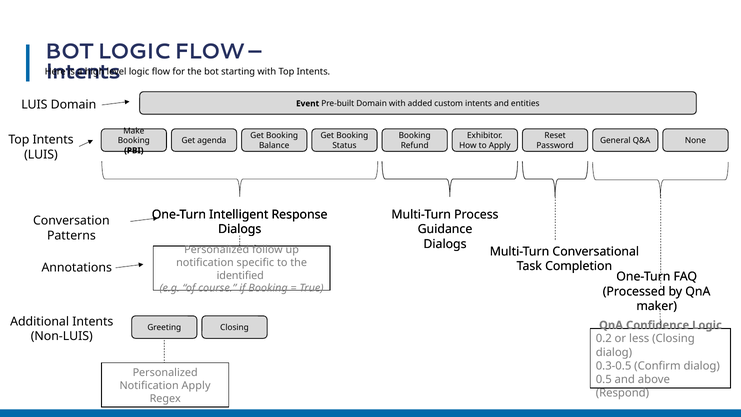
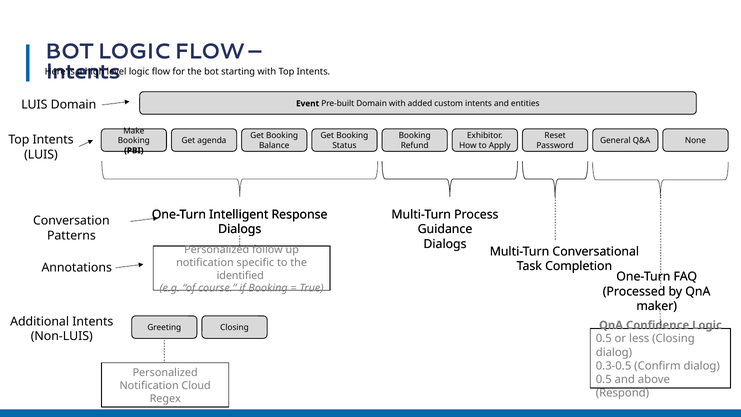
0.2 at (604, 339): 0.2 -> 0.5
Notification Apply: Apply -> Cloud
